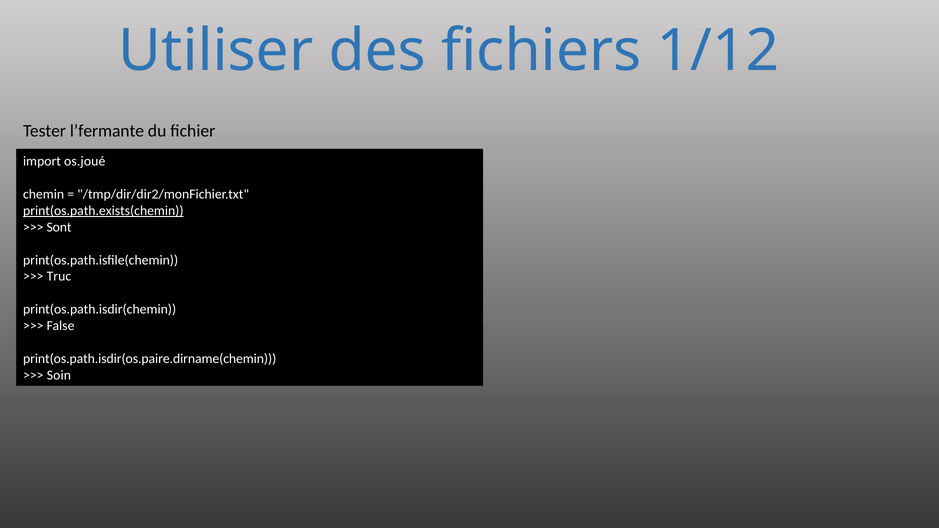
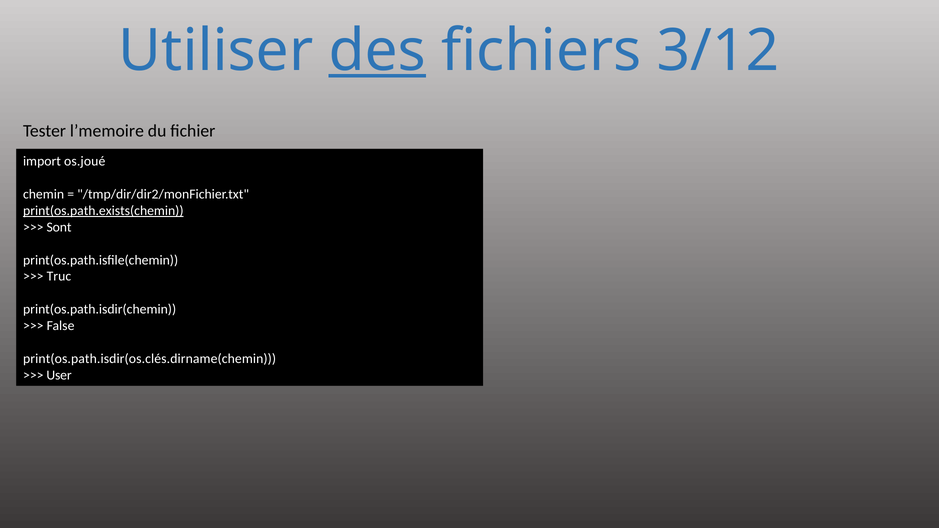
des underline: none -> present
1/12: 1/12 -> 3/12
l’fermante: l’fermante -> l’memoire
print(os.path.isdir(os.paire.dirname(chemin: print(os.path.isdir(os.paire.dirname(chemin -> print(os.path.isdir(os.clés.dirname(chemin
Soin: Soin -> User
